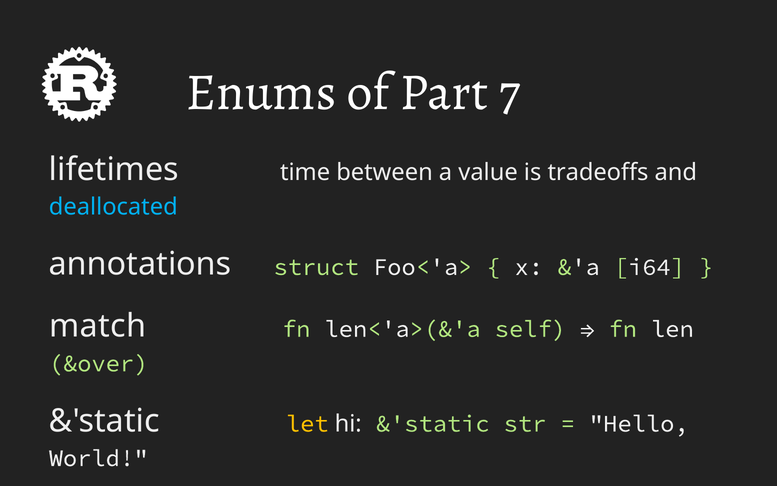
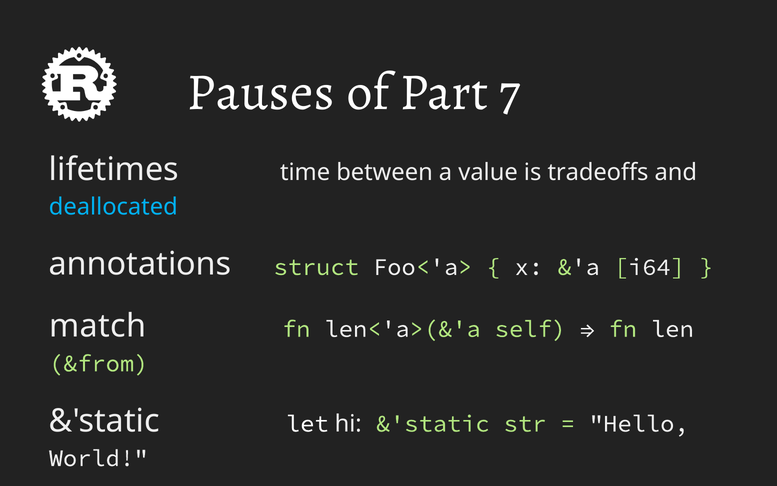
Enums: Enums -> Pauses
&over: &over -> &from
let colour: yellow -> white
